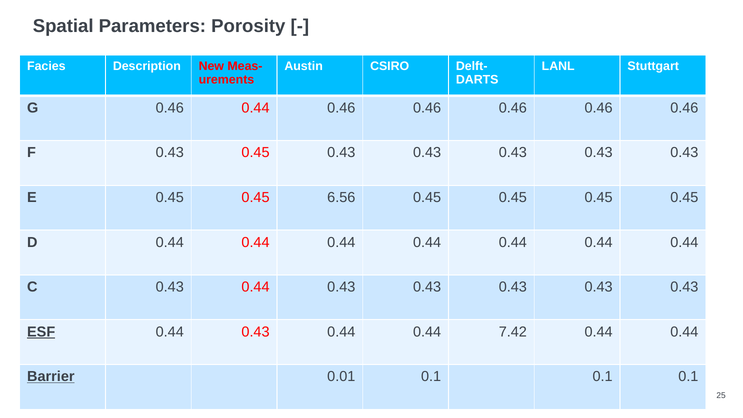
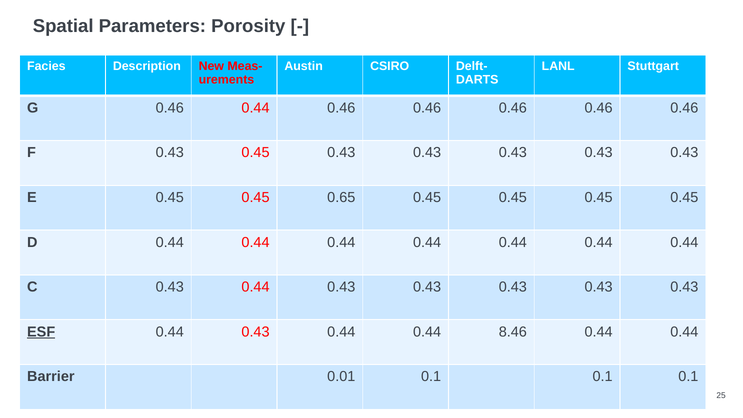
6.56: 6.56 -> 0.65
7.42: 7.42 -> 8.46
Barrier underline: present -> none
